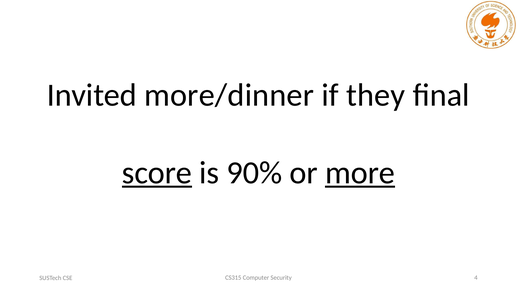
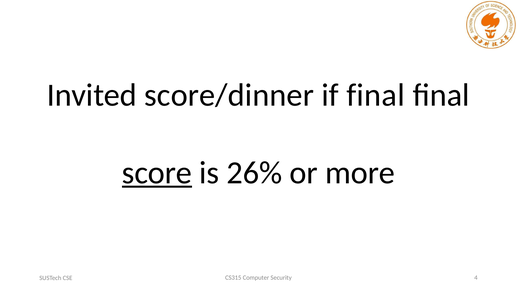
more/dinner: more/dinner -> score/dinner
if they: they -> final
90%: 90% -> 26%
more underline: present -> none
